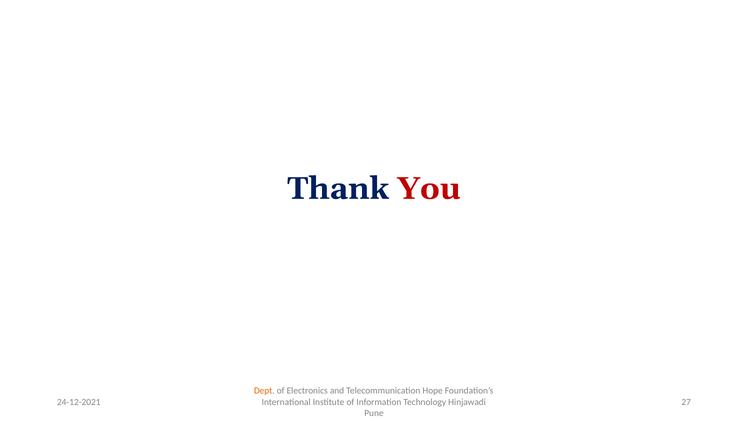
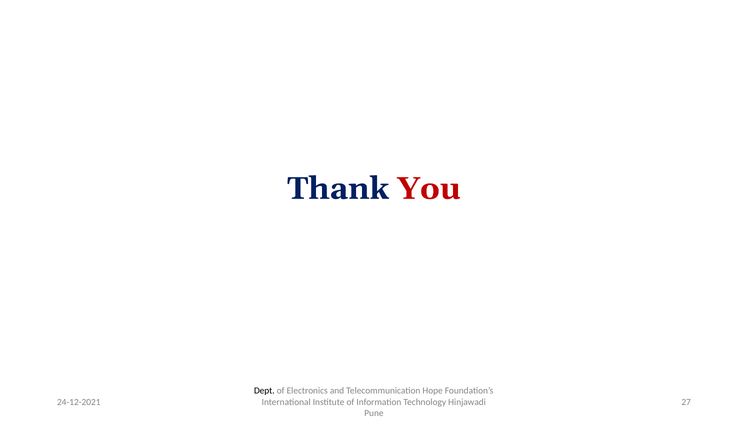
Dept colour: orange -> black
